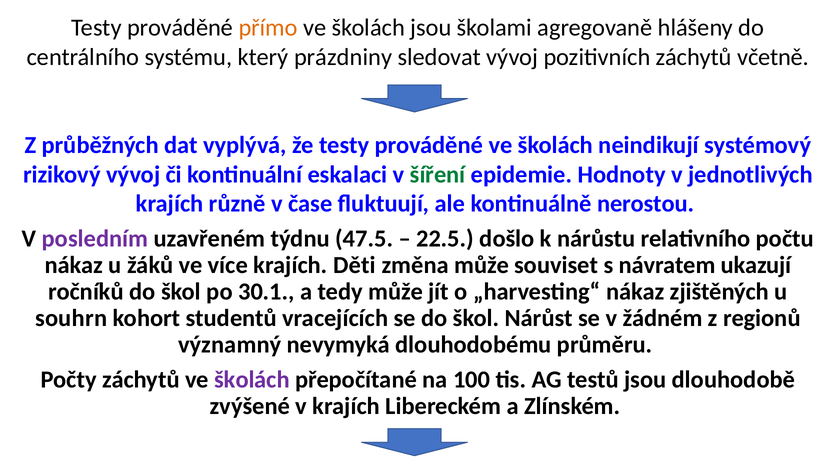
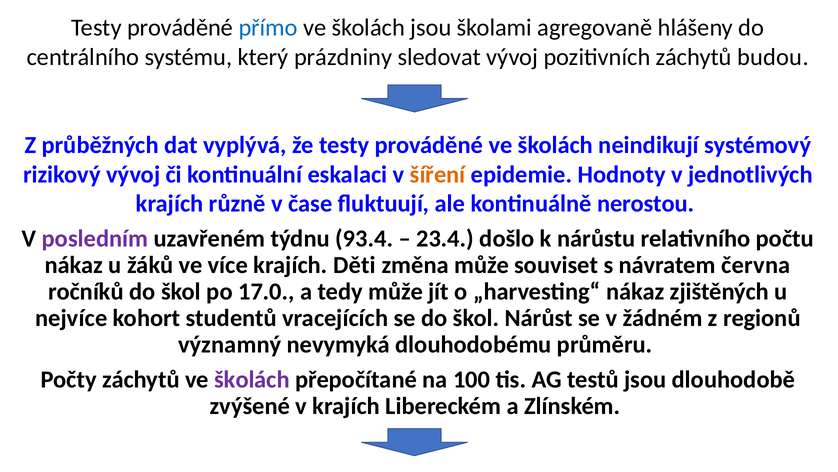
přímo colour: orange -> blue
včetně: včetně -> budou
šíření colour: green -> orange
47.5: 47.5 -> 93.4
22.5: 22.5 -> 23.4
ukazují: ukazují -> června
30.1: 30.1 -> 17.0
souhrn: souhrn -> nejvíce
